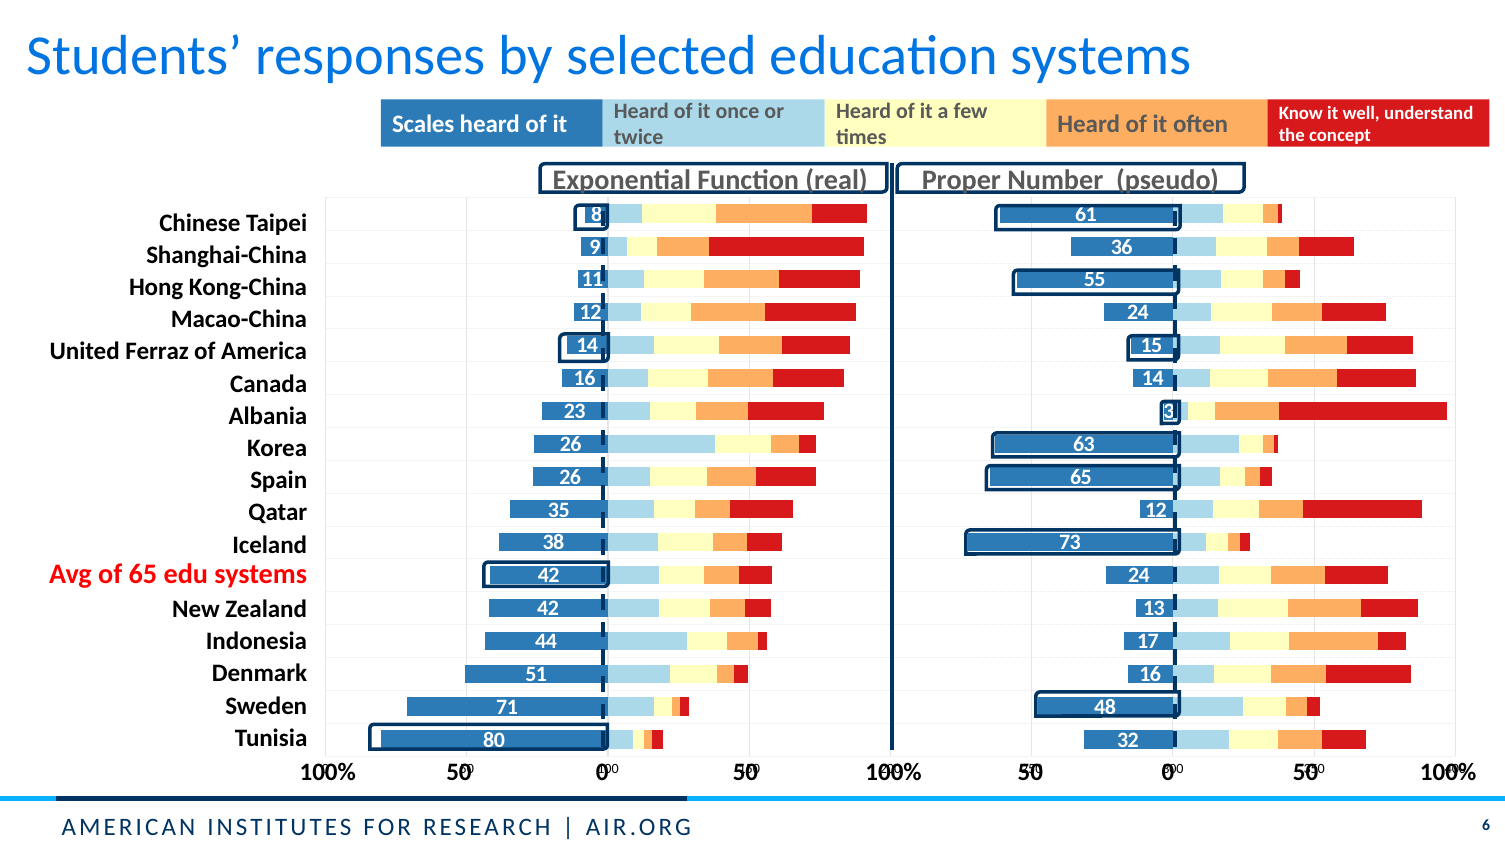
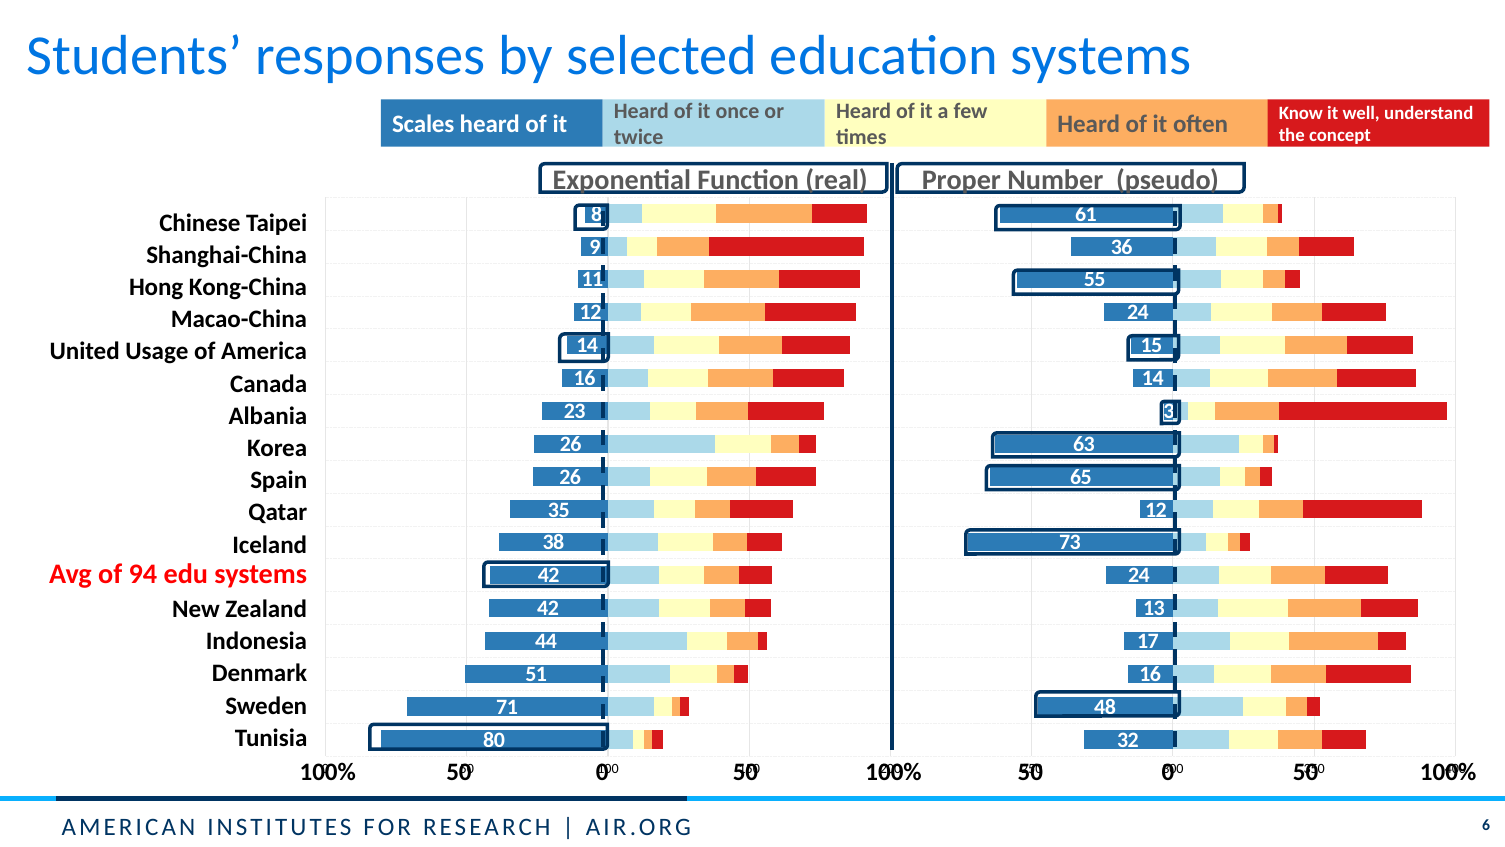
Ferraz: Ferraz -> Usage
of 65: 65 -> 94
